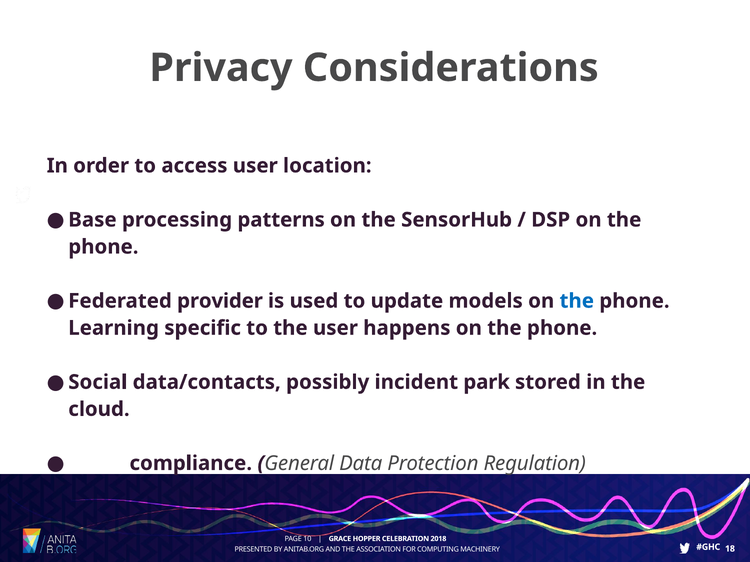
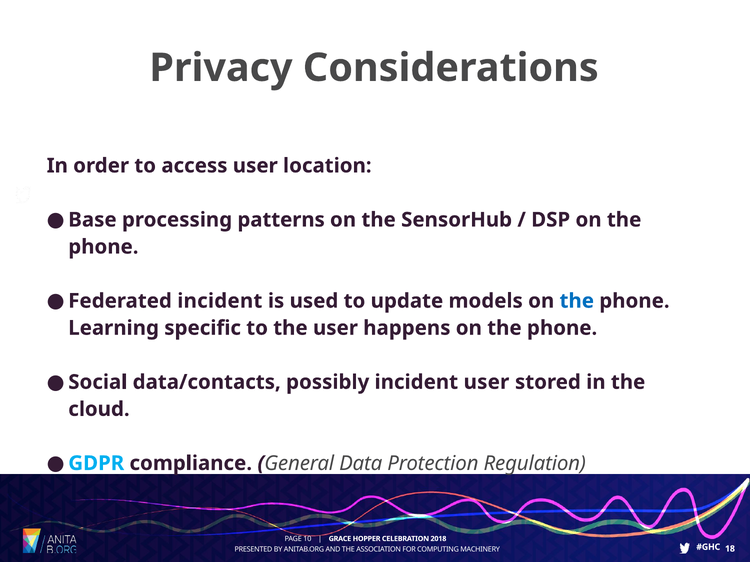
Federated provider: provider -> incident
incident park: park -> user
GDPR colour: white -> light blue
